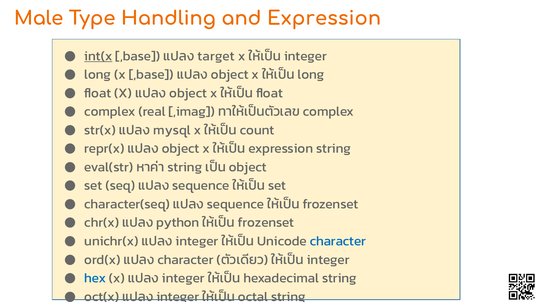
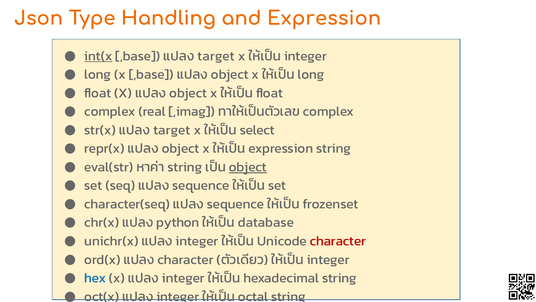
Male: Male -> Json
mysql at (172, 130): mysql -> target
count: count -> select
object at (248, 167) underline: none -> present
frozenset at (266, 222): frozenset -> database
character at (338, 241) colour: blue -> red
